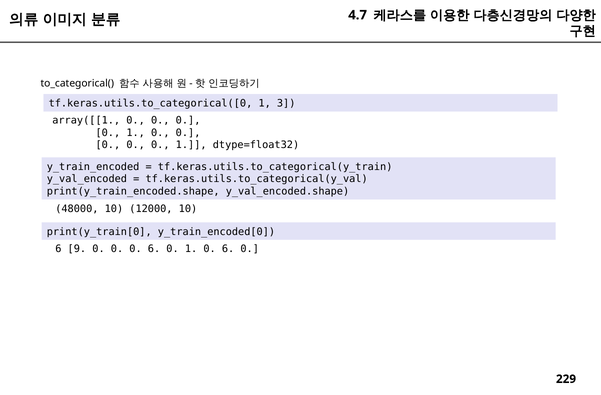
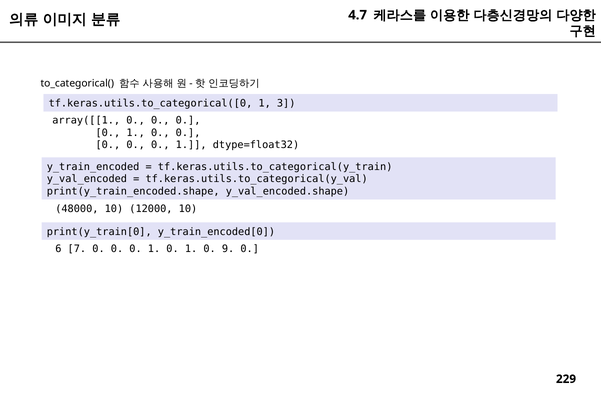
9: 9 -> 7
6 at (154, 249): 6 -> 1
1 0 6: 6 -> 9
